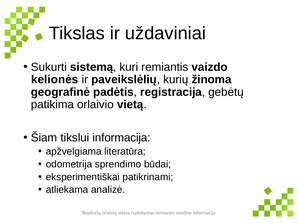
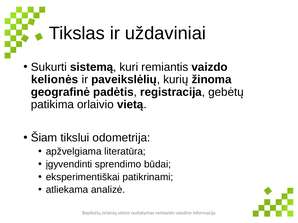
tikslui informacija: informacija -> odometrija
odometrija: odometrija -> įgyvendinti
